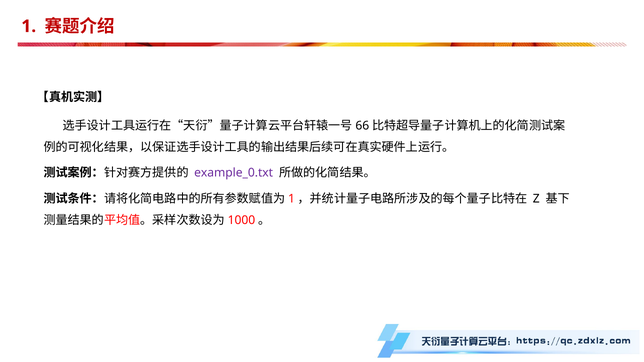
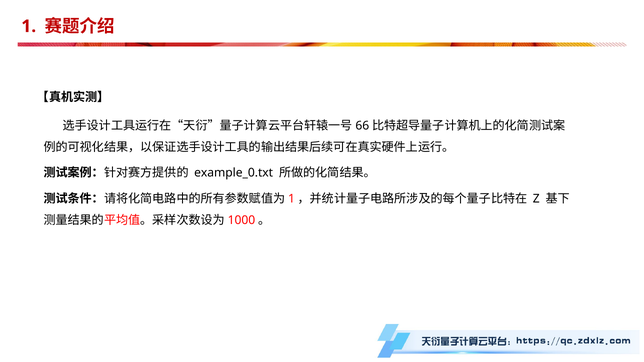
example_0.txt colour: purple -> black
